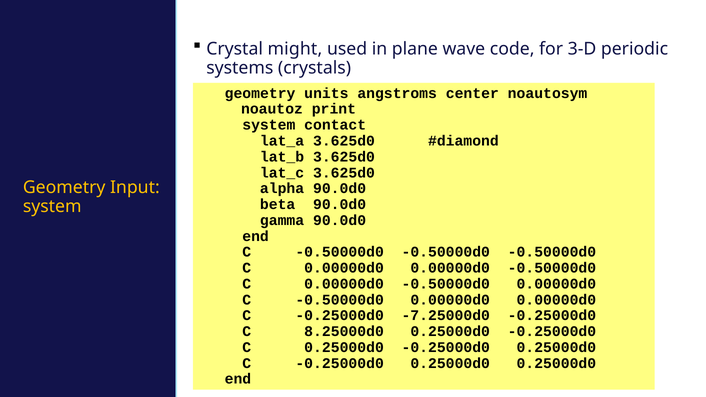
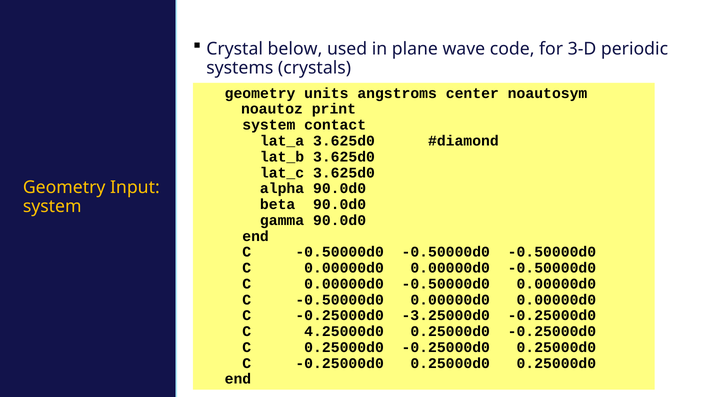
might: might -> below
-7.25000d0: -7.25000d0 -> -3.25000d0
8.25000d0: 8.25000d0 -> 4.25000d0
